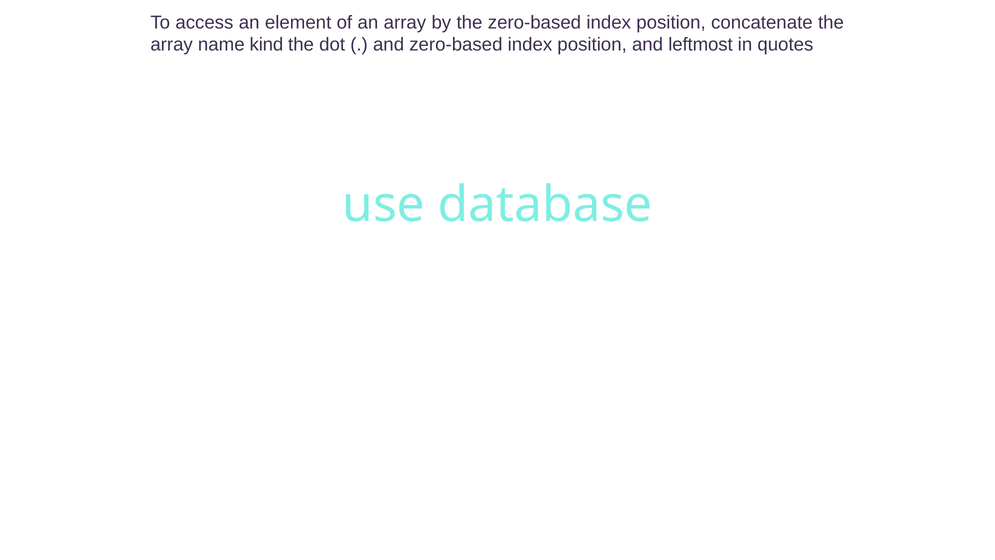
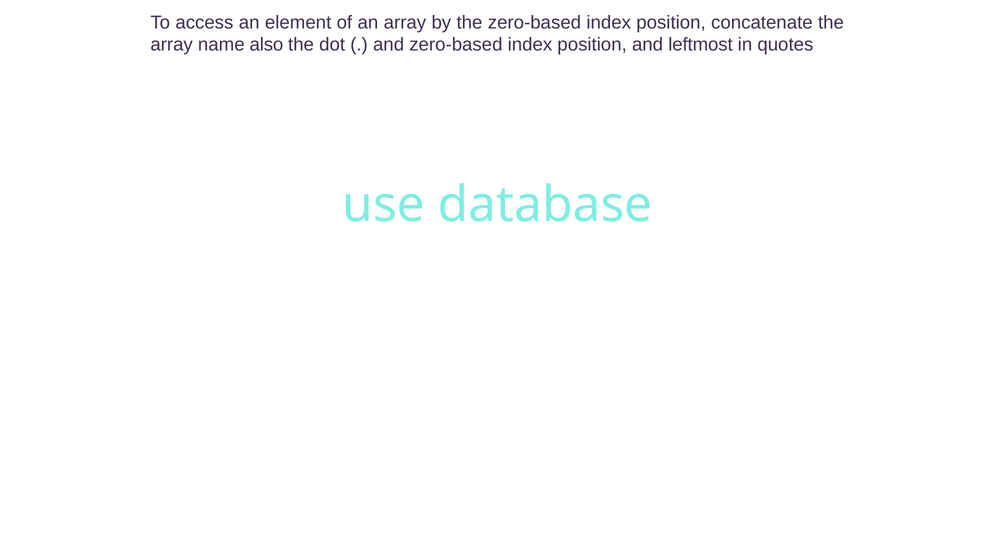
kind: kind -> also
